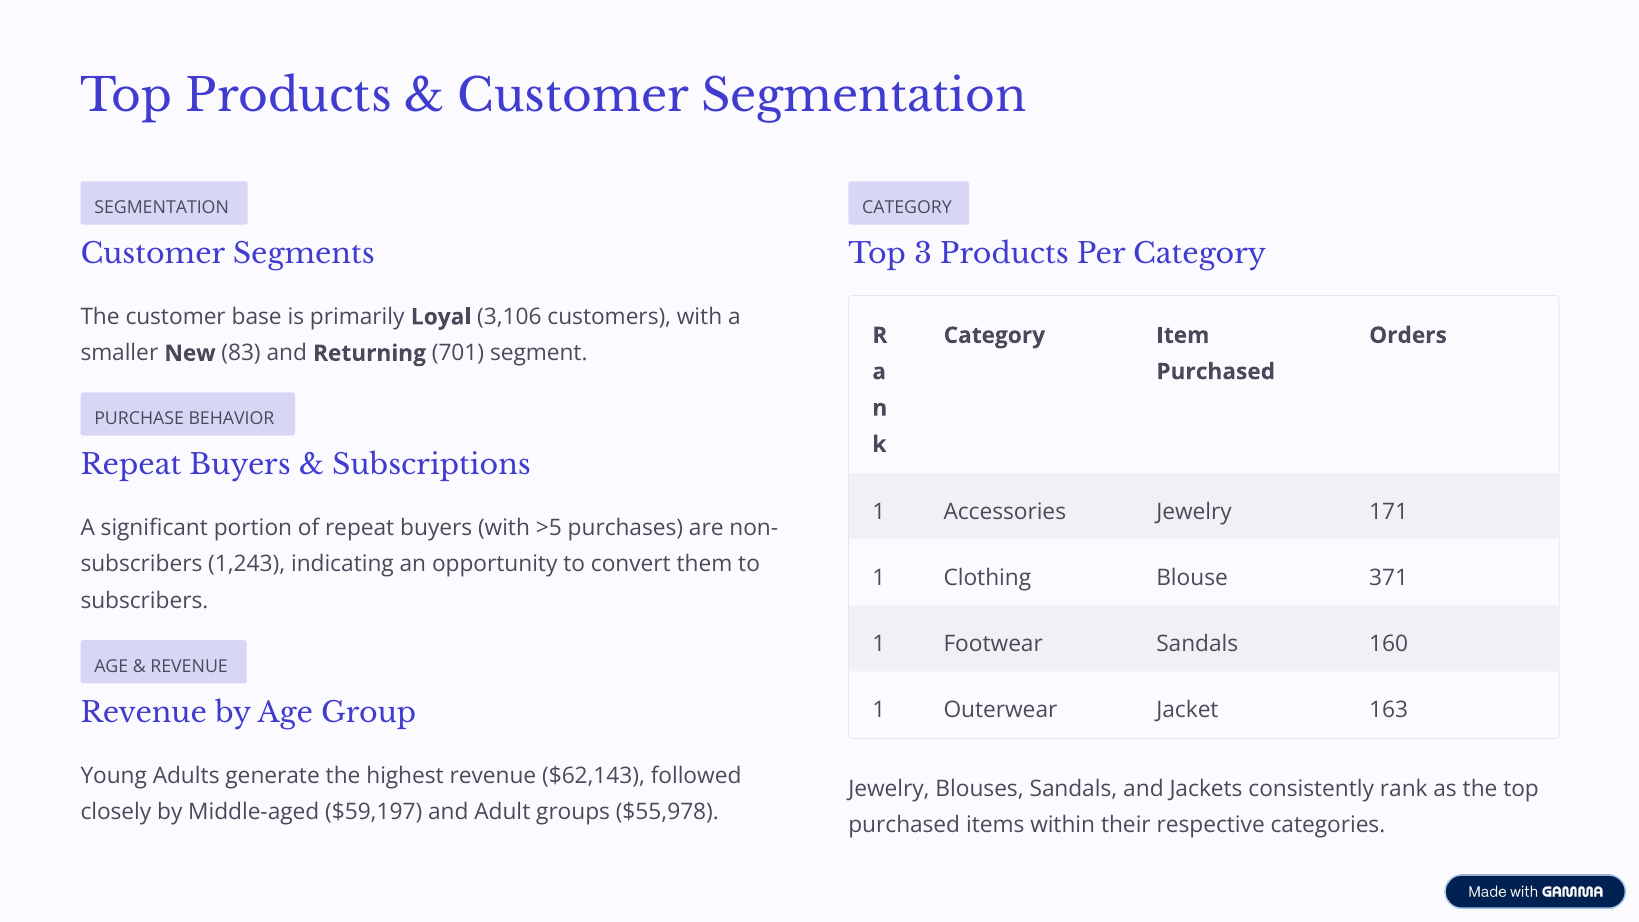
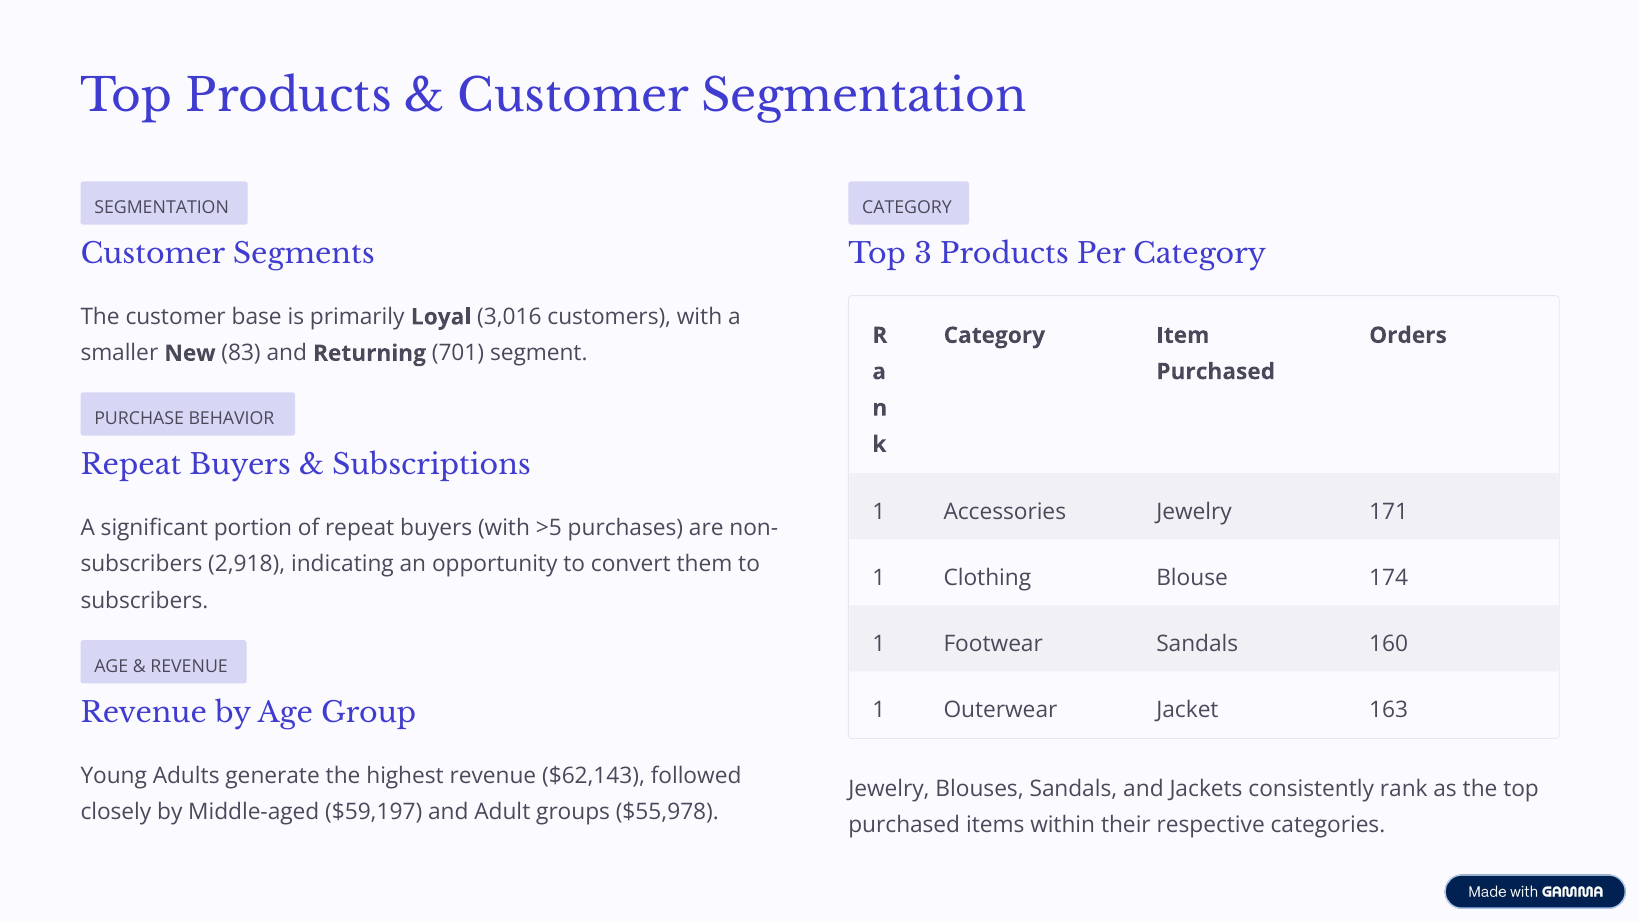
3,106: 3,106 -> 3,016
1,243: 1,243 -> 2,918
371: 371 -> 174
